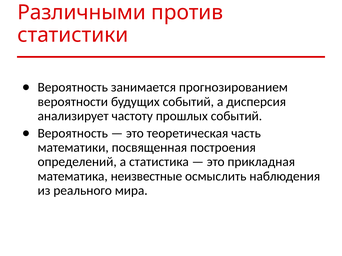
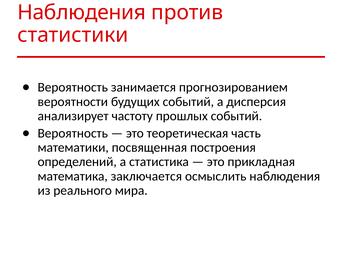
Различными at (82, 13): Различными -> Наблюдения
неизвестные: неизвестные -> заключается
